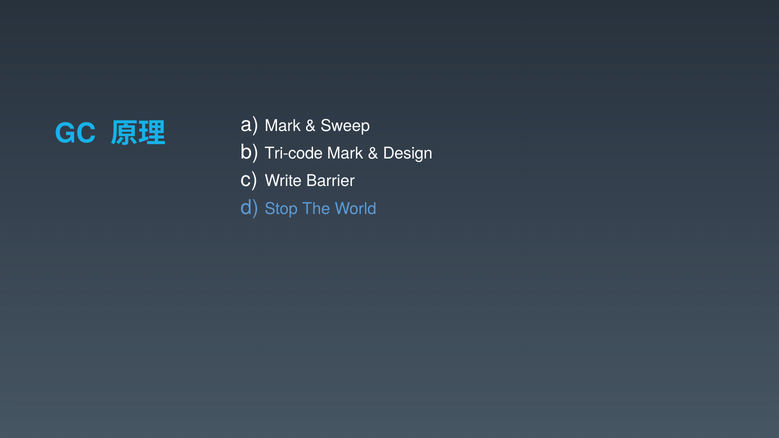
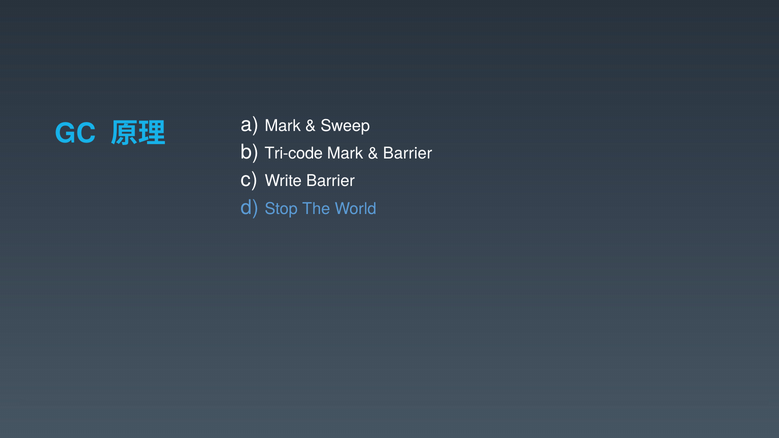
Design at (408, 154): Design -> Barrier
